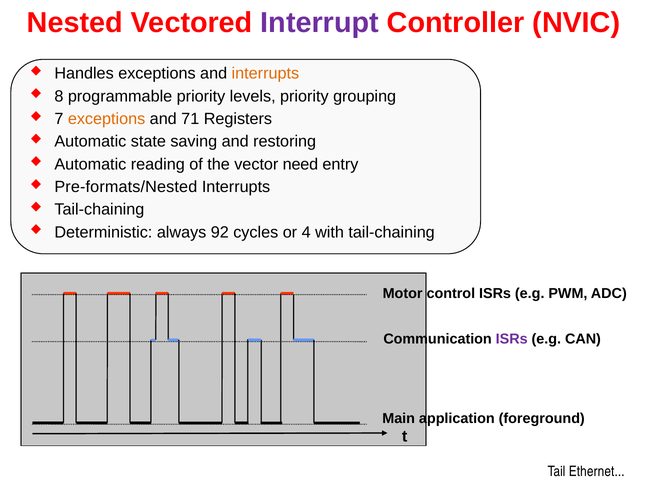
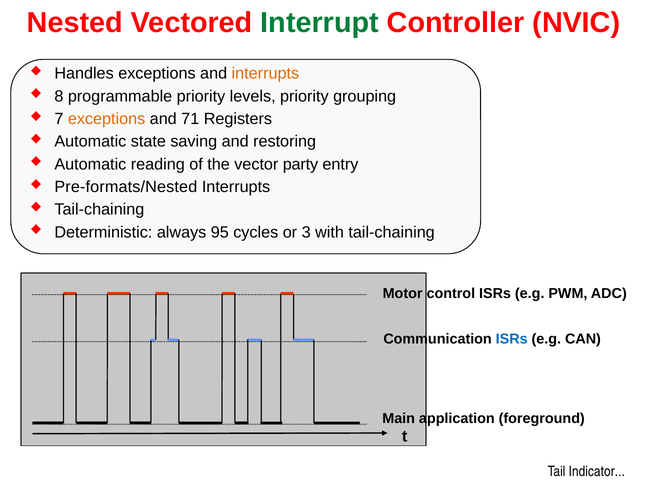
Interrupt colour: purple -> green
need: need -> party
92: 92 -> 95
4: 4 -> 3
ISRs at (512, 339) colour: purple -> blue
Ethernet: Ethernet -> Indicator
